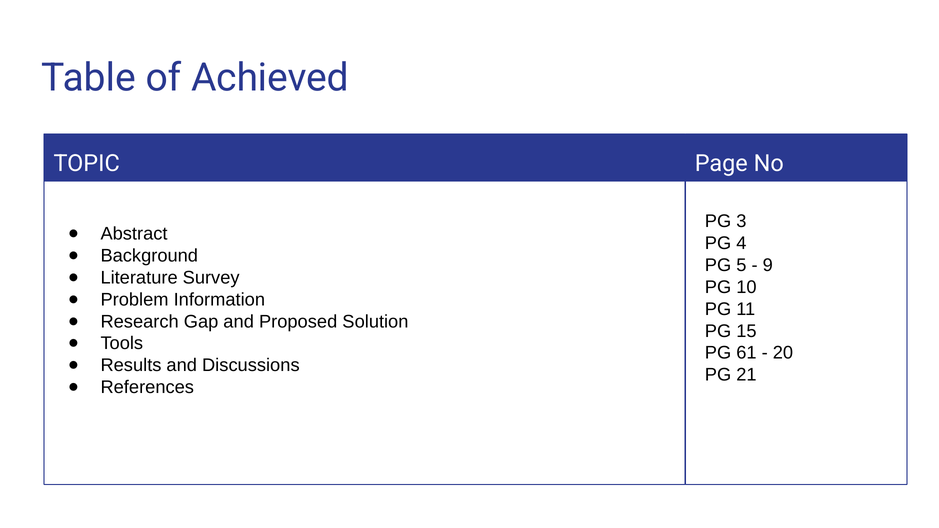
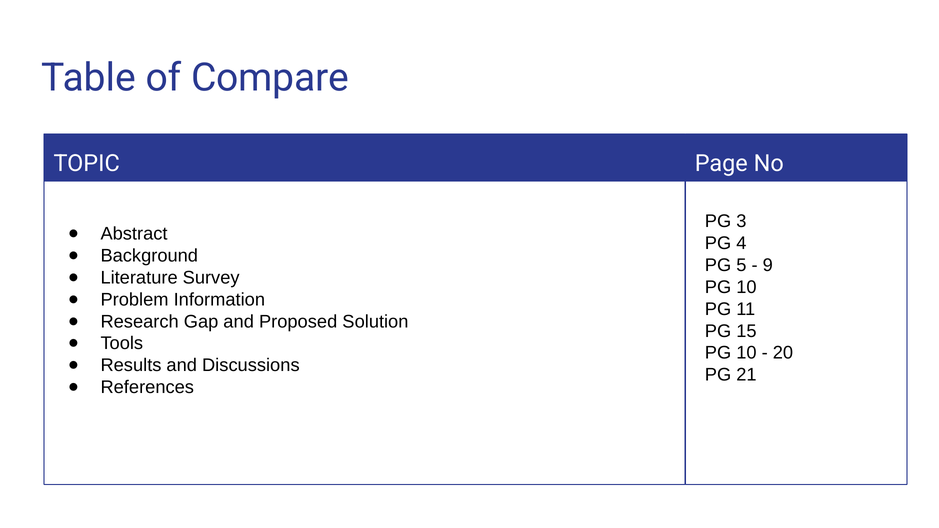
Achieved: Achieved -> Compare
61 at (746, 353): 61 -> 10
